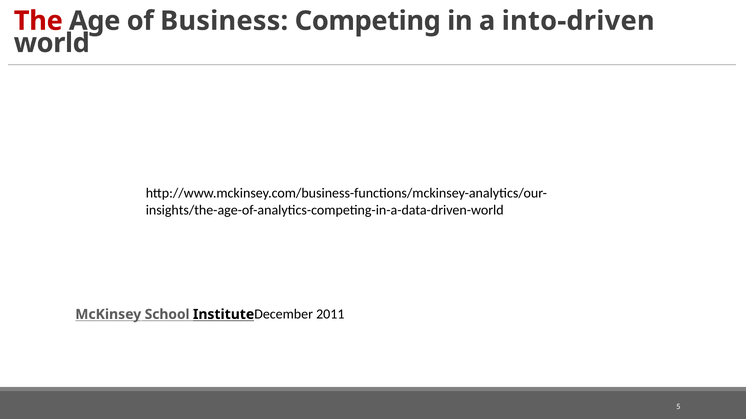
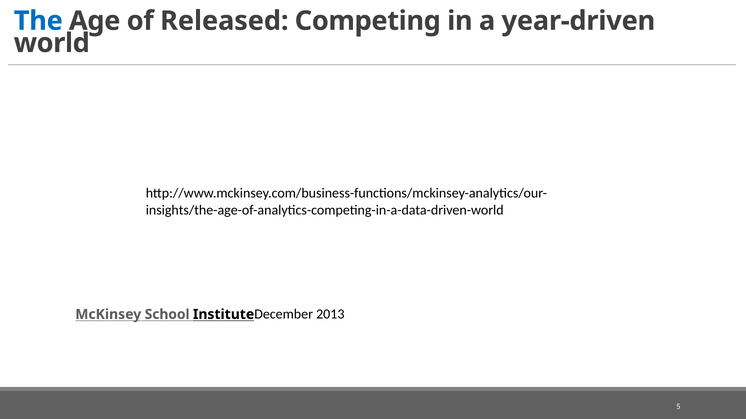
The colour: red -> blue
Business: Business -> Released
into-driven: into-driven -> year-driven
2011: 2011 -> 2013
